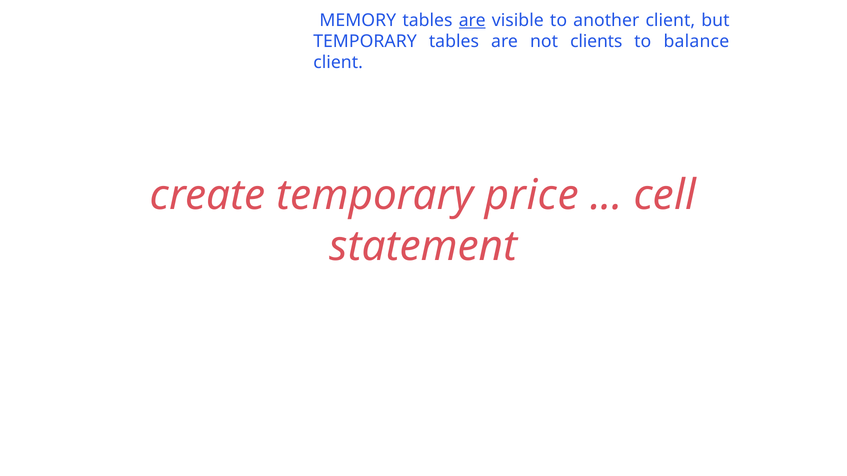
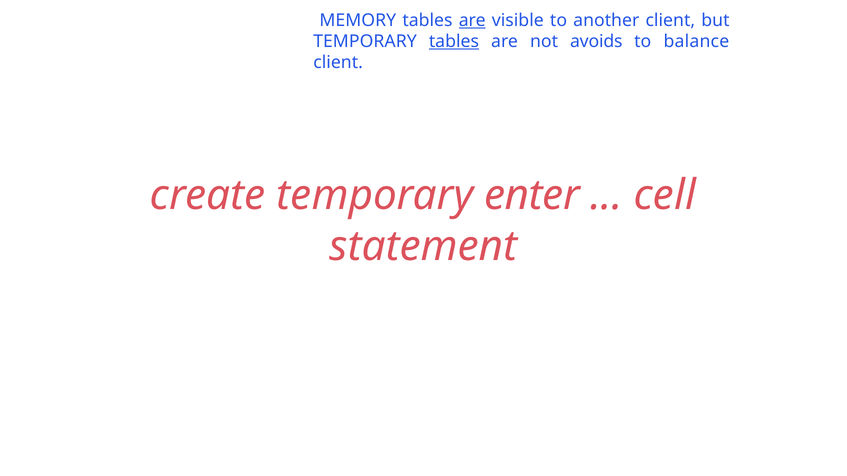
tables at (454, 41) underline: none -> present
clients: clients -> avoids
price: price -> enter
